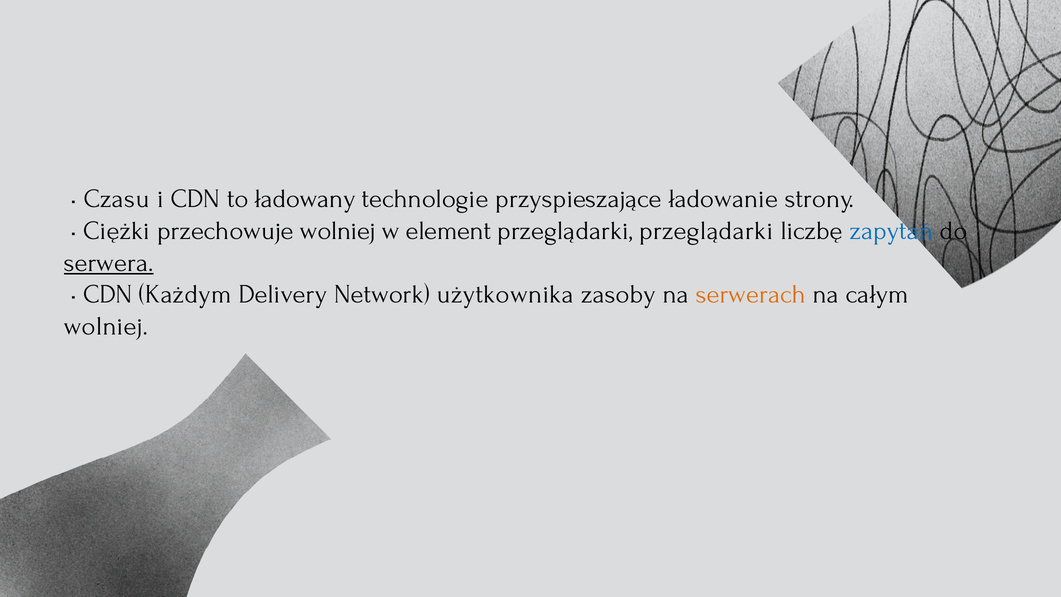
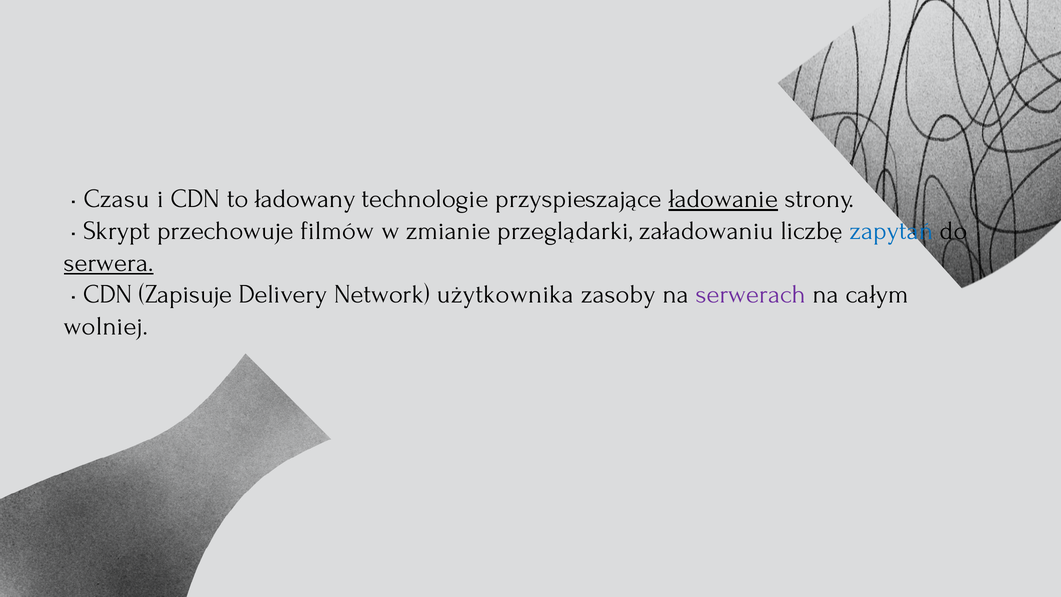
ładowanie underline: none -> present
Ciężki: Ciężki -> Skrypt
przechowuje wolniej: wolniej -> filmów
element: element -> zmianie
przeglądarki przeglądarki: przeglądarki -> załadowaniu
Każdym: Każdym -> Zapisuje
serwerach colour: orange -> purple
